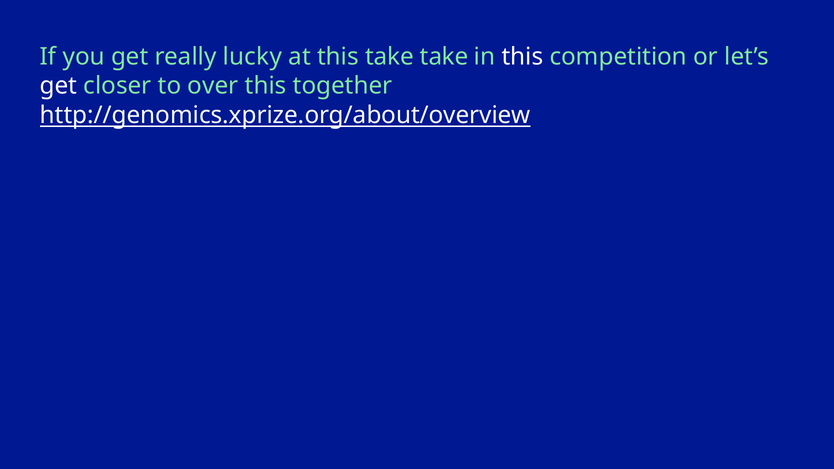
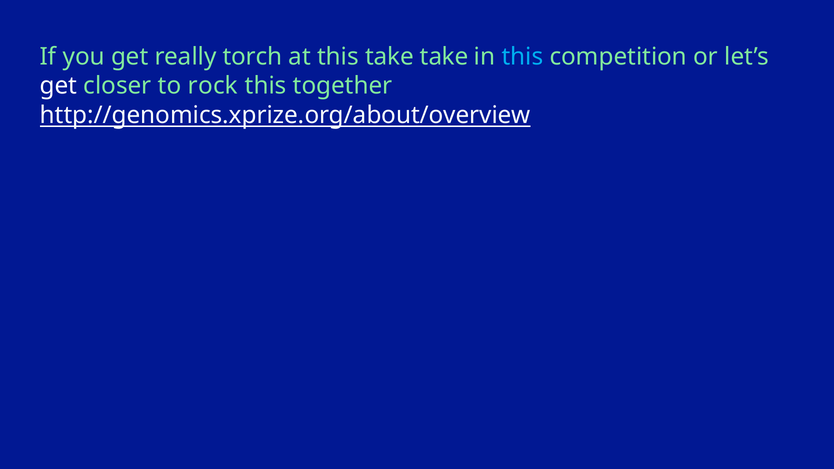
lucky: lucky -> torch
this at (522, 57) colour: white -> light blue
over: over -> rock
